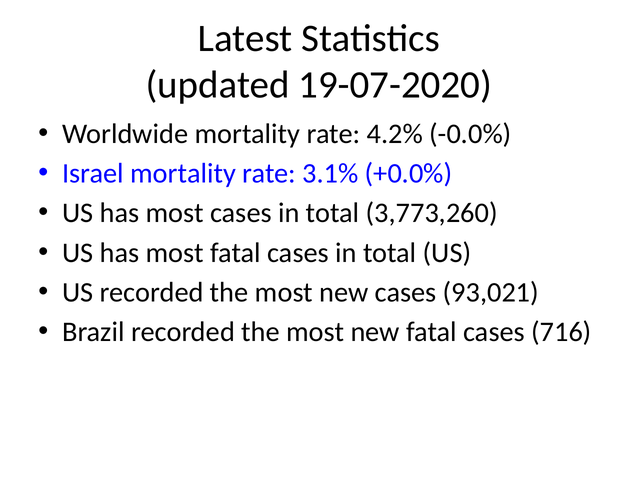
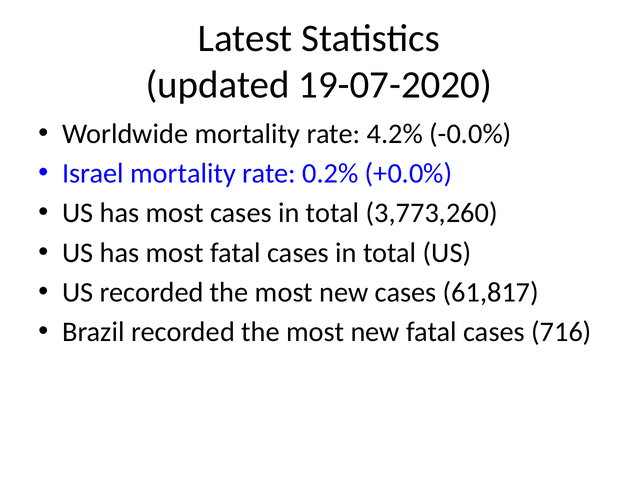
3.1%: 3.1% -> 0.2%
93,021: 93,021 -> 61,817
